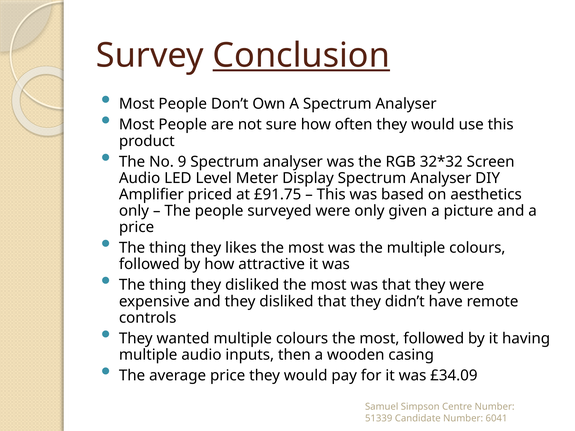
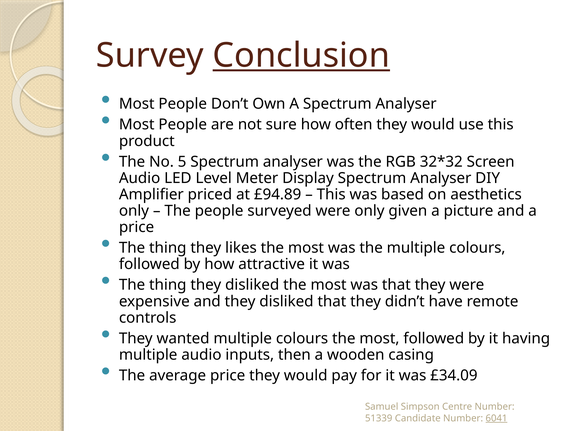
9: 9 -> 5
£91.75: £91.75 -> £94.89
6041 underline: none -> present
